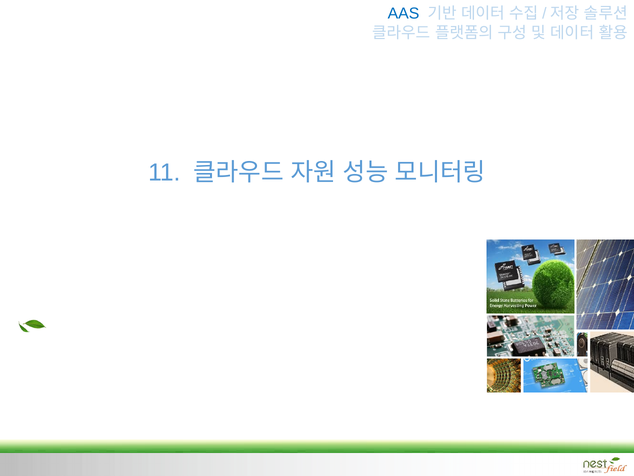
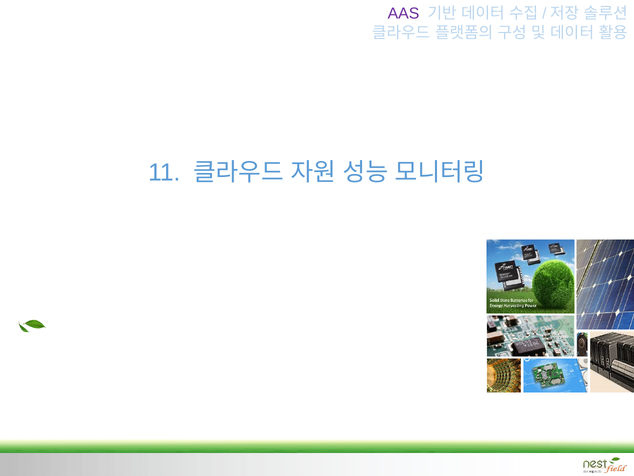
AAS colour: blue -> purple
